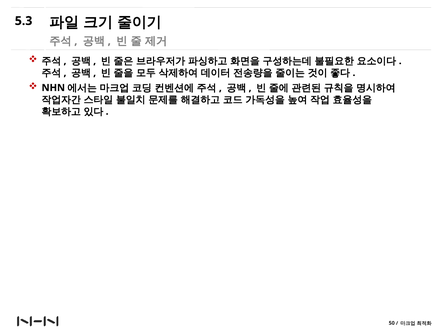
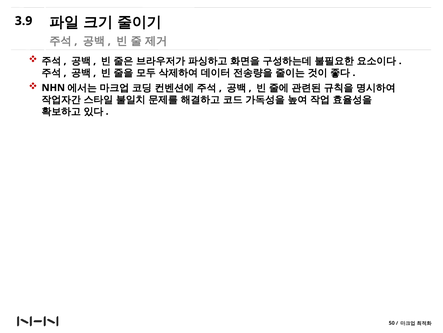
5.3: 5.3 -> 3.9
